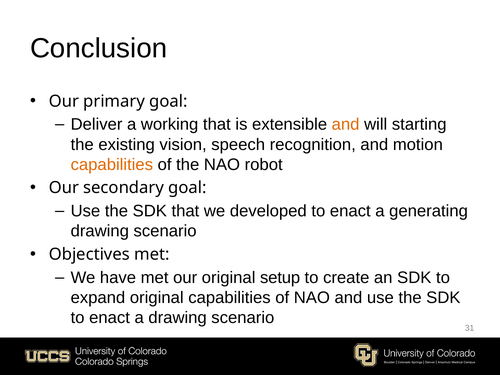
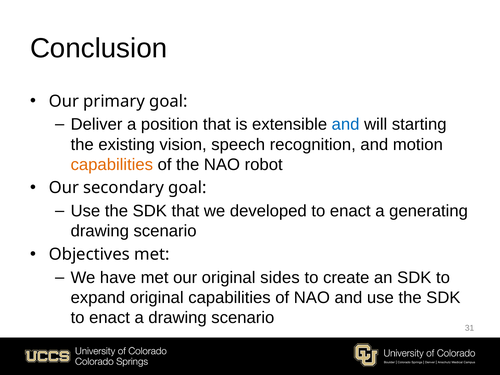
working: working -> position
and at (346, 124) colour: orange -> blue
setup: setup -> sides
